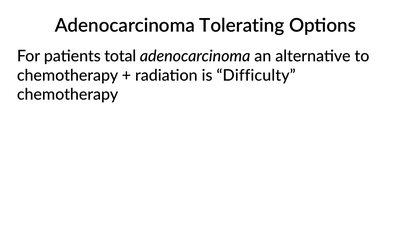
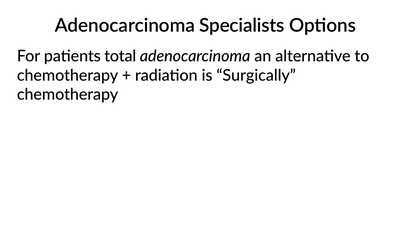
Tolerating: Tolerating -> Specialists
Difficulty: Difficulty -> Surgically
